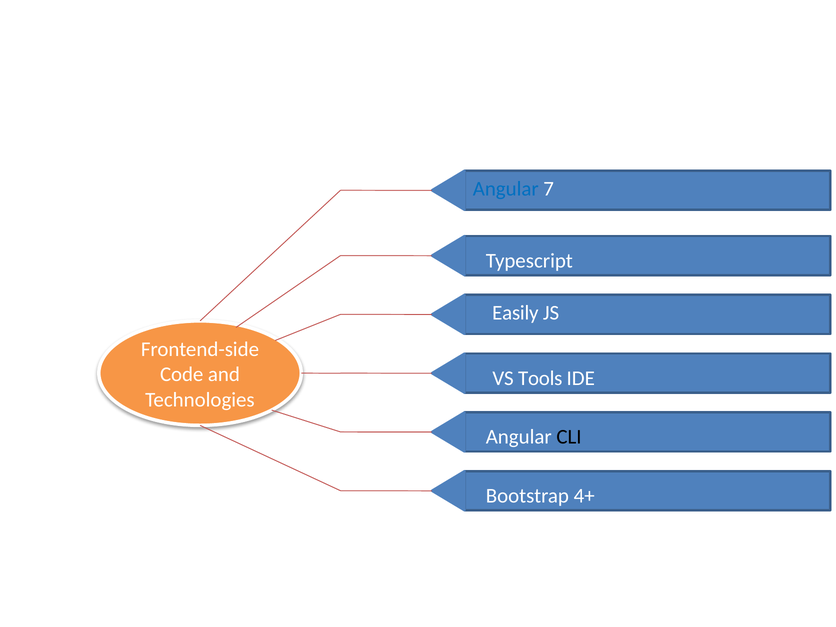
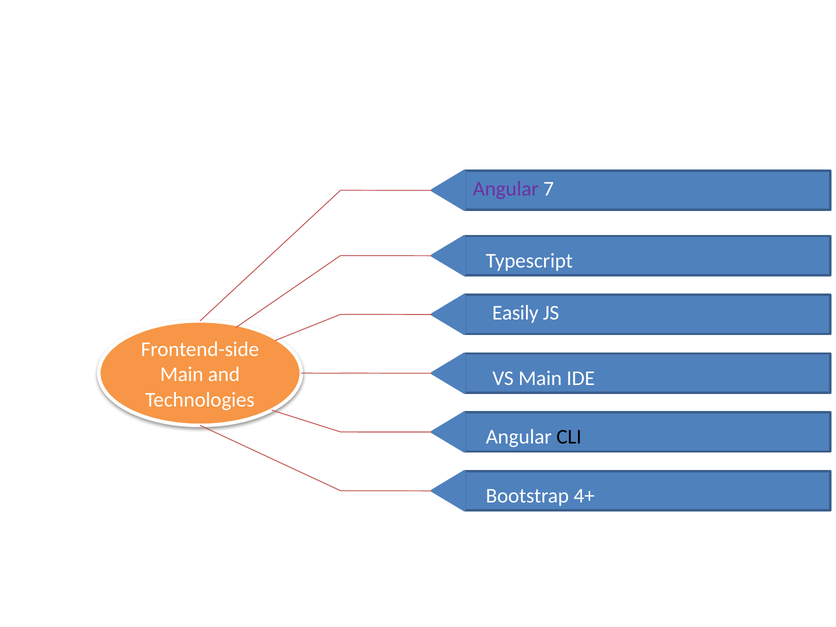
Angular at (506, 189) colour: blue -> purple
Code at (182, 375): Code -> Main
VS Tools: Tools -> Main
